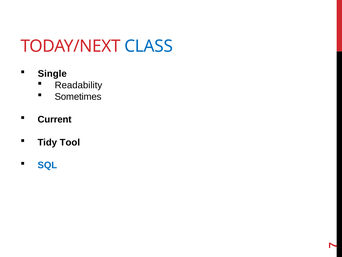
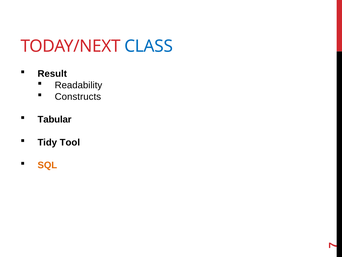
Single: Single -> Result
Sometimes: Sometimes -> Constructs
Current: Current -> Tabular
SQL colour: blue -> orange
